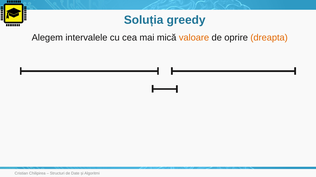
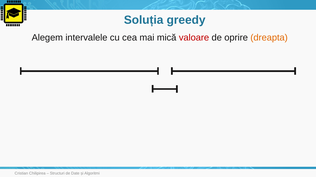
valoare colour: orange -> red
